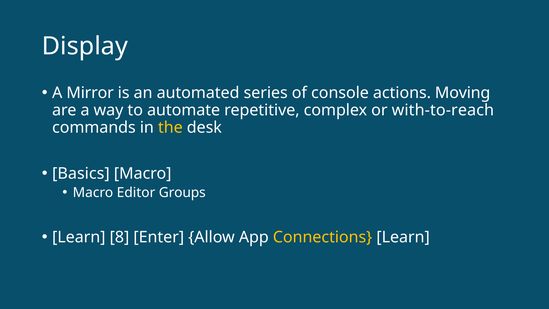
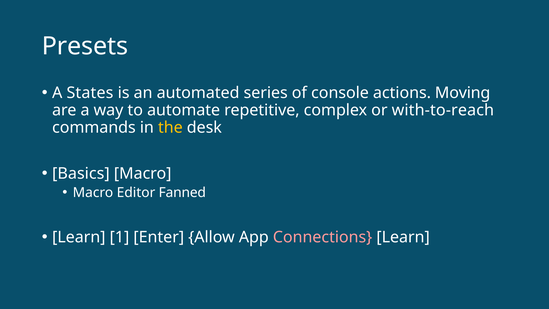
Display: Display -> Presets
Mirror: Mirror -> States
Groups: Groups -> Fanned
8: 8 -> 1
Connections colour: yellow -> pink
